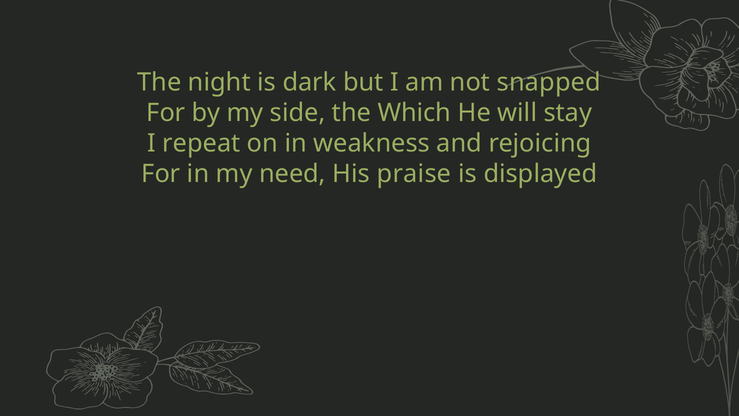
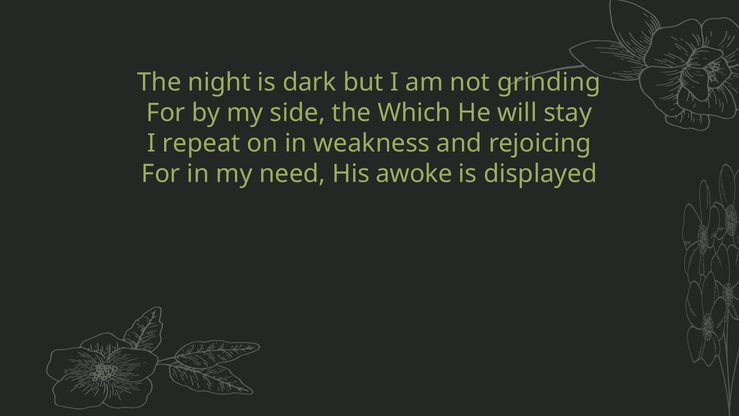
snapped: snapped -> grinding
praise: praise -> awoke
